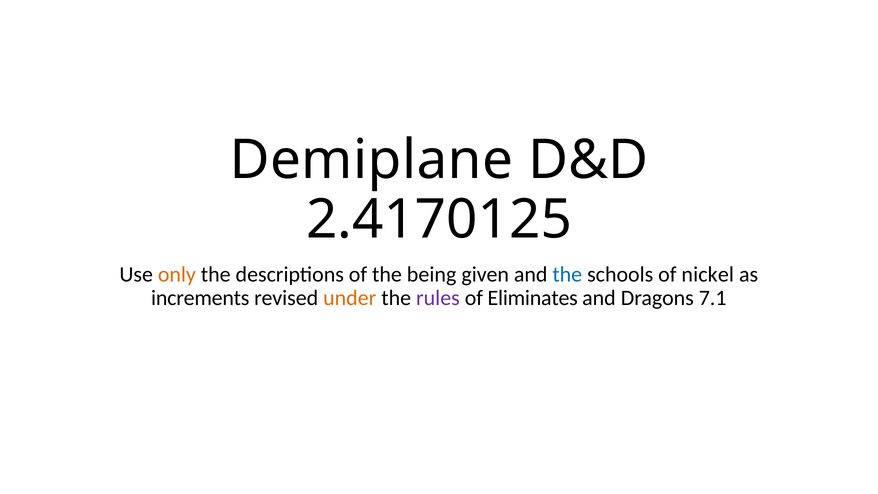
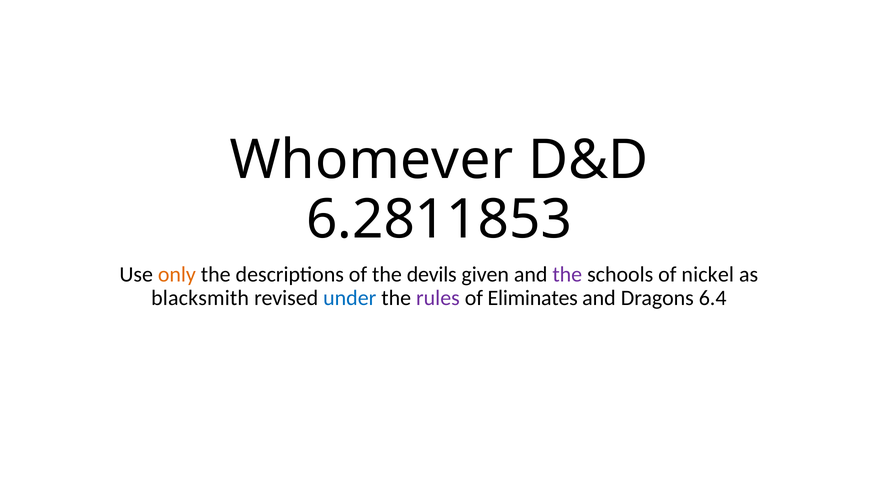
Demiplane: Demiplane -> Whomever
2.4170125: 2.4170125 -> 6.2811853
being: being -> devils
the at (567, 274) colour: blue -> purple
increments: increments -> blacksmith
under colour: orange -> blue
7.1: 7.1 -> 6.4
